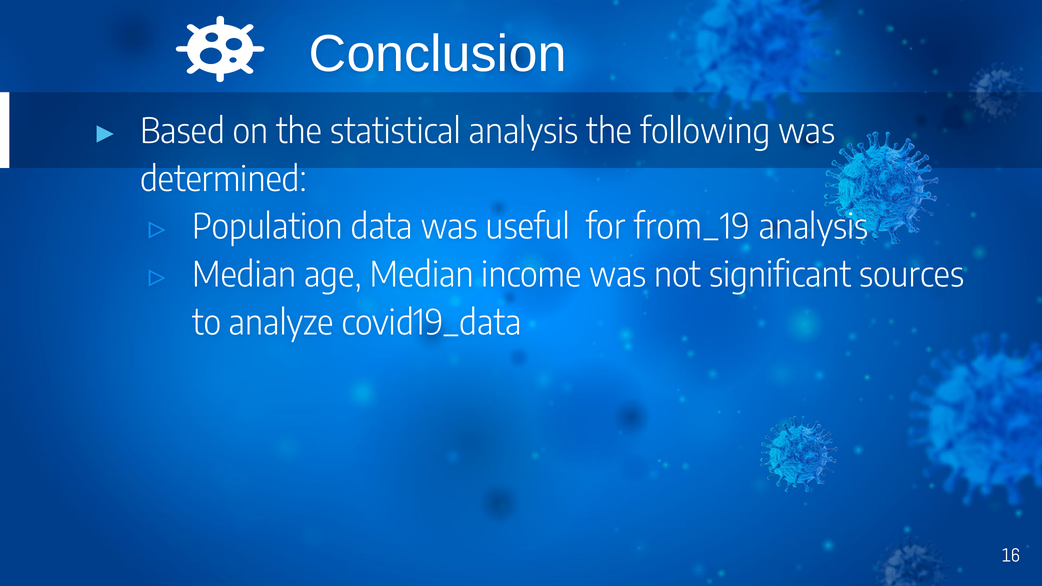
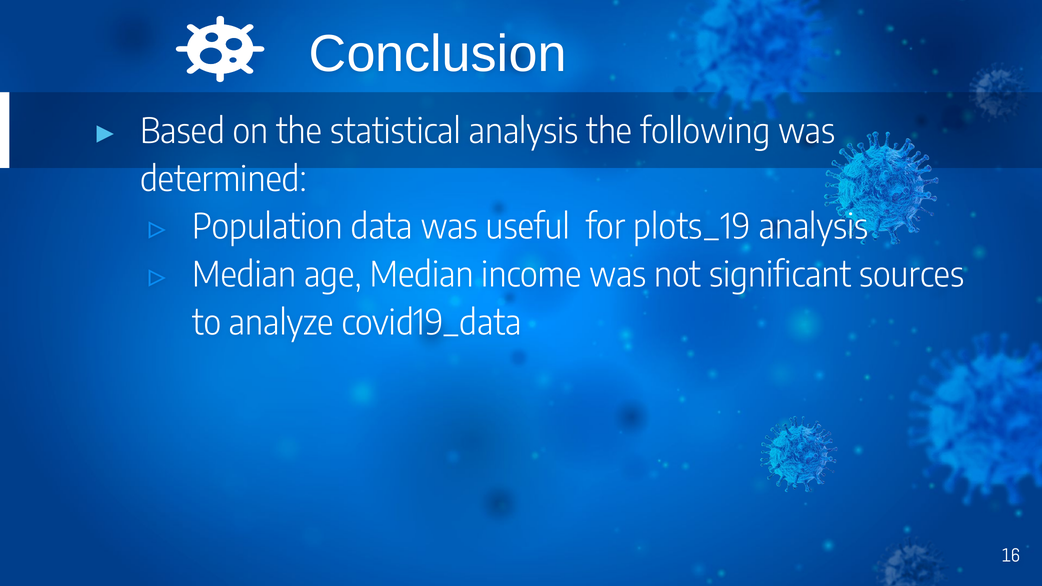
from_19: from_19 -> plots_19
